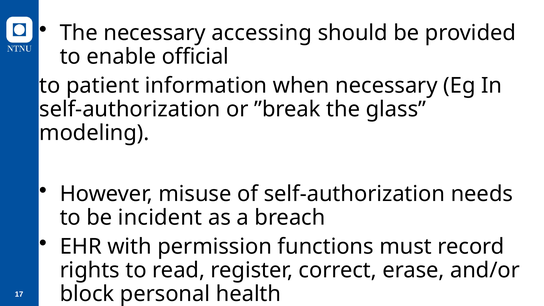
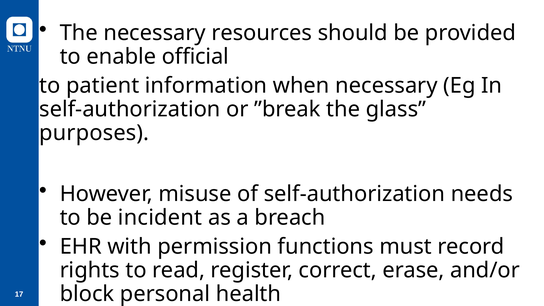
accessing: accessing -> resources
modeling: modeling -> purposes
